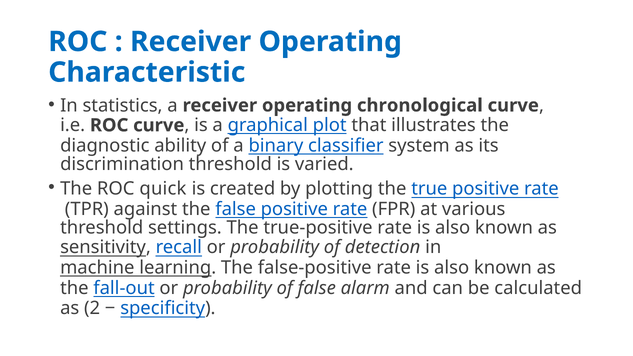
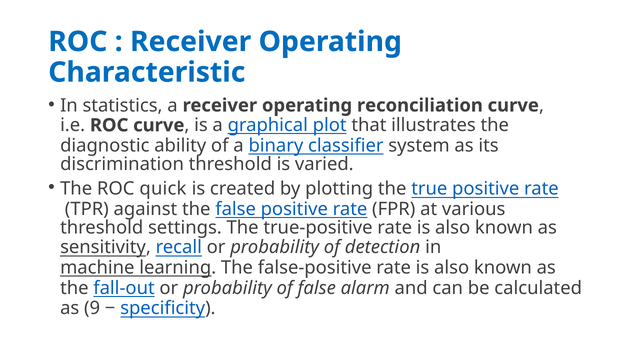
chronological: chronological -> reconciliation
2: 2 -> 9
